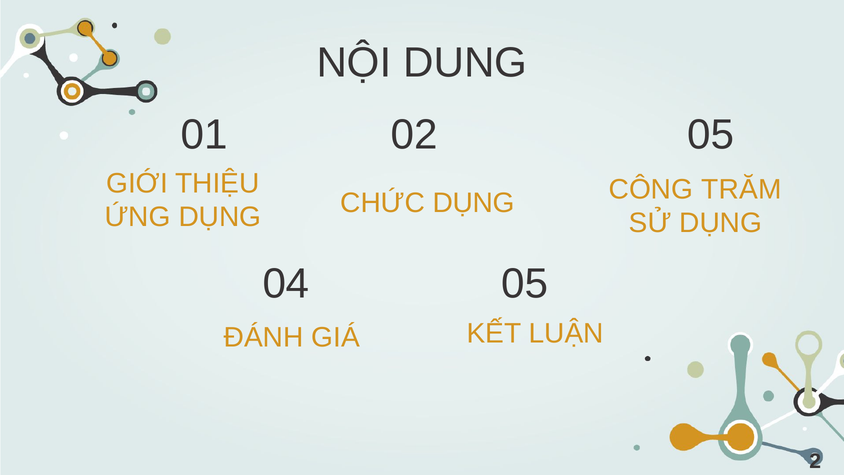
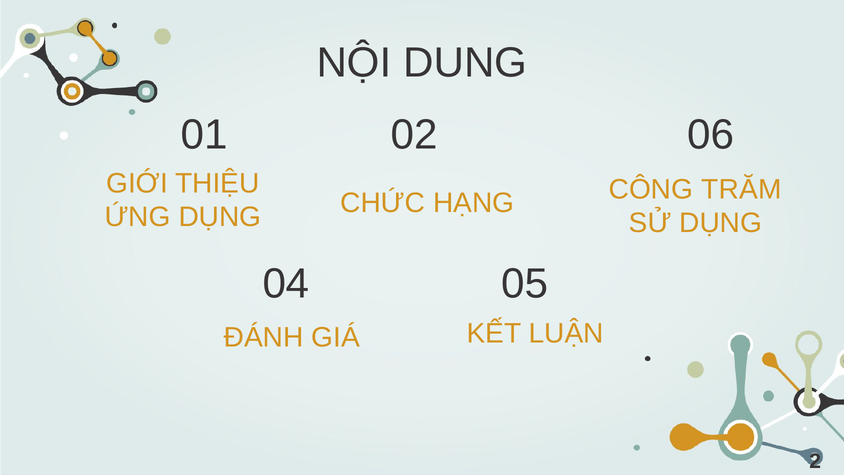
01 05: 05 -> 06
CHỨC DỤNG: DỤNG -> HẠNG
